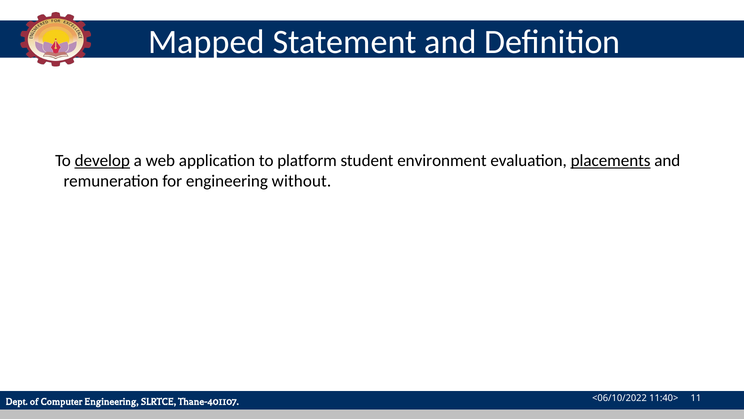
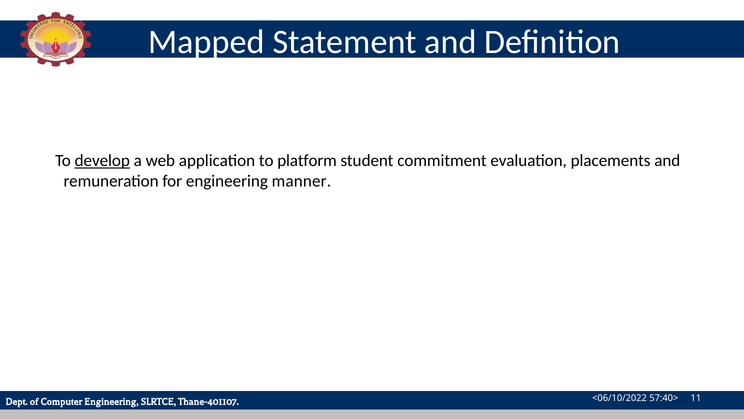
environment: environment -> commitment
placements underline: present -> none
without: without -> manner
11:40>: 11:40> -> 57:40>
